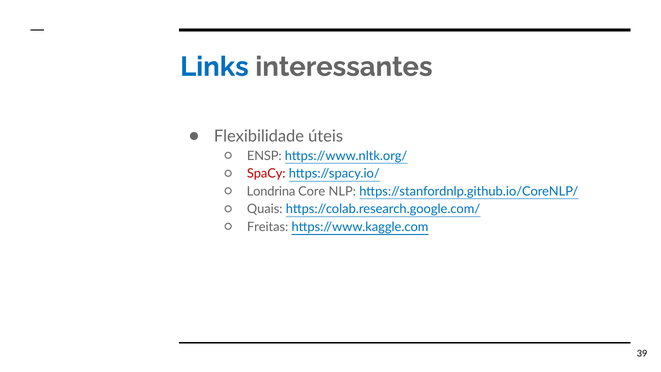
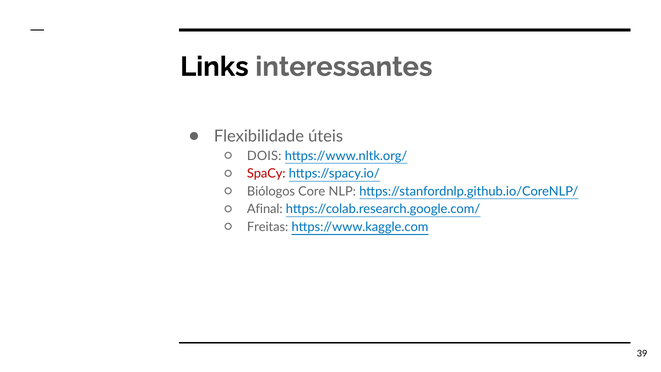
Links colour: blue -> black
ENSP: ENSP -> DOIS
Londrina: Londrina -> Biólogos
Quais: Quais -> Afinal
